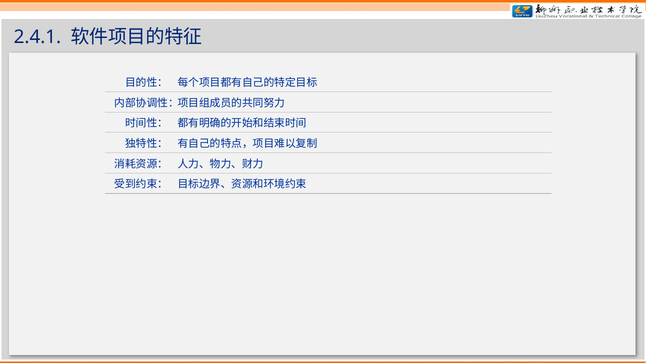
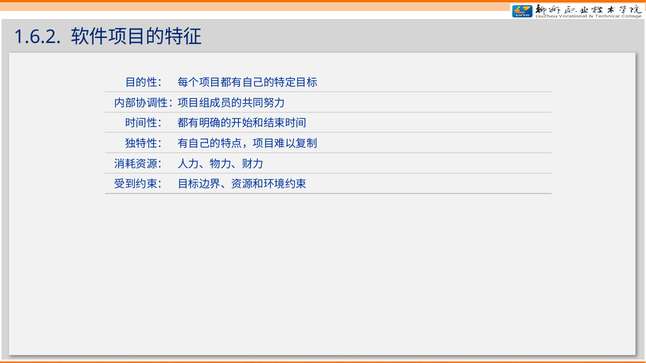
2.4.1: 2.4.1 -> 1.6.2
